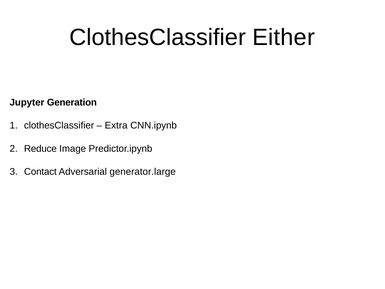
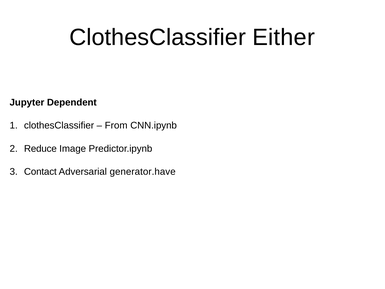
Generation: Generation -> Dependent
Extra: Extra -> From
generator.large: generator.large -> generator.have
